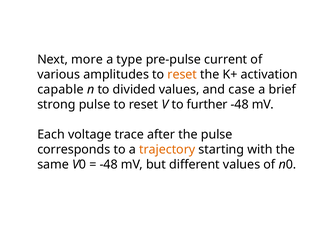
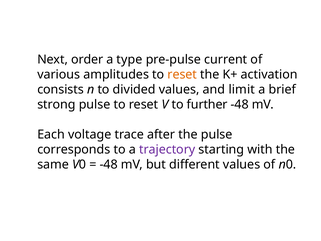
more: more -> order
capable: capable -> consists
case: case -> limit
trajectory colour: orange -> purple
